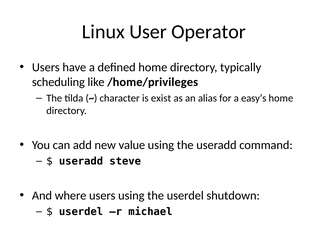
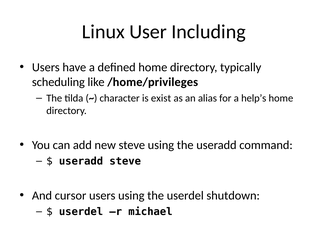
Operator: Operator -> Including
easy’s: easy’s -> help’s
new value: value -> steve
where: where -> cursor
